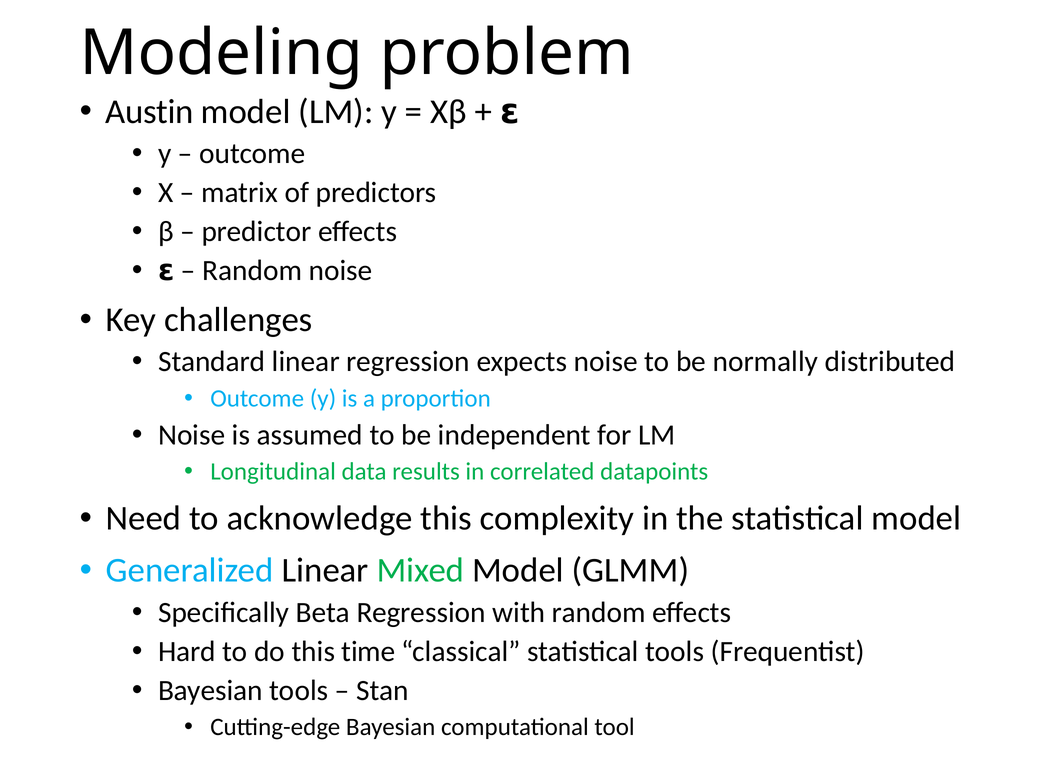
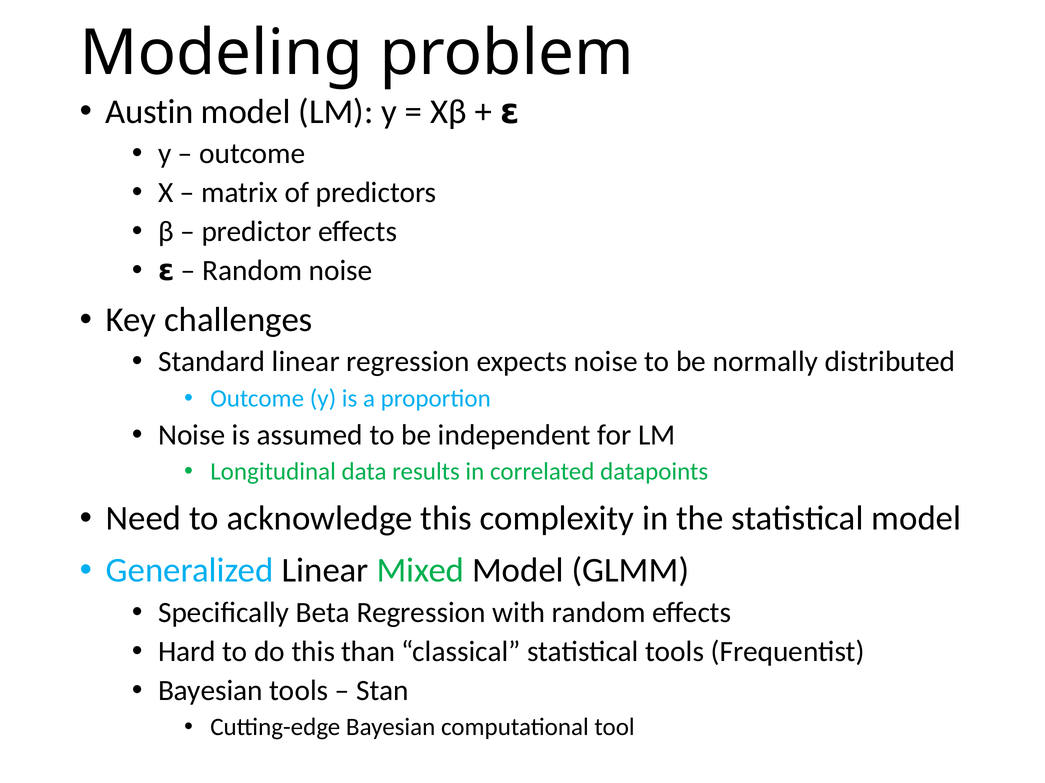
time: time -> than
